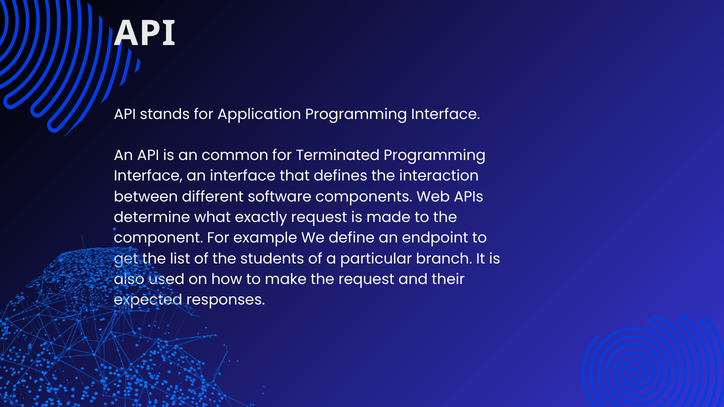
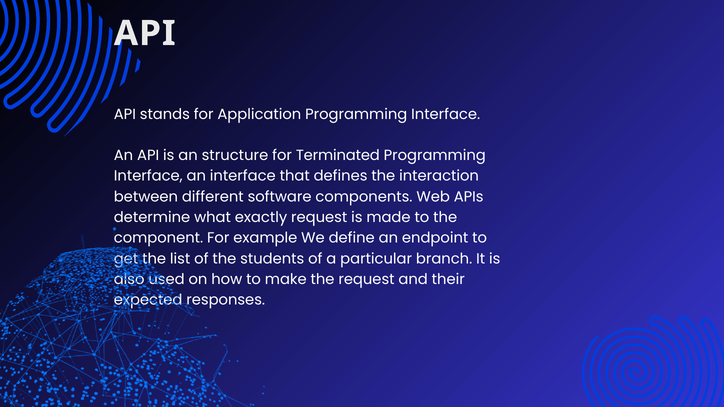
common: common -> structure
